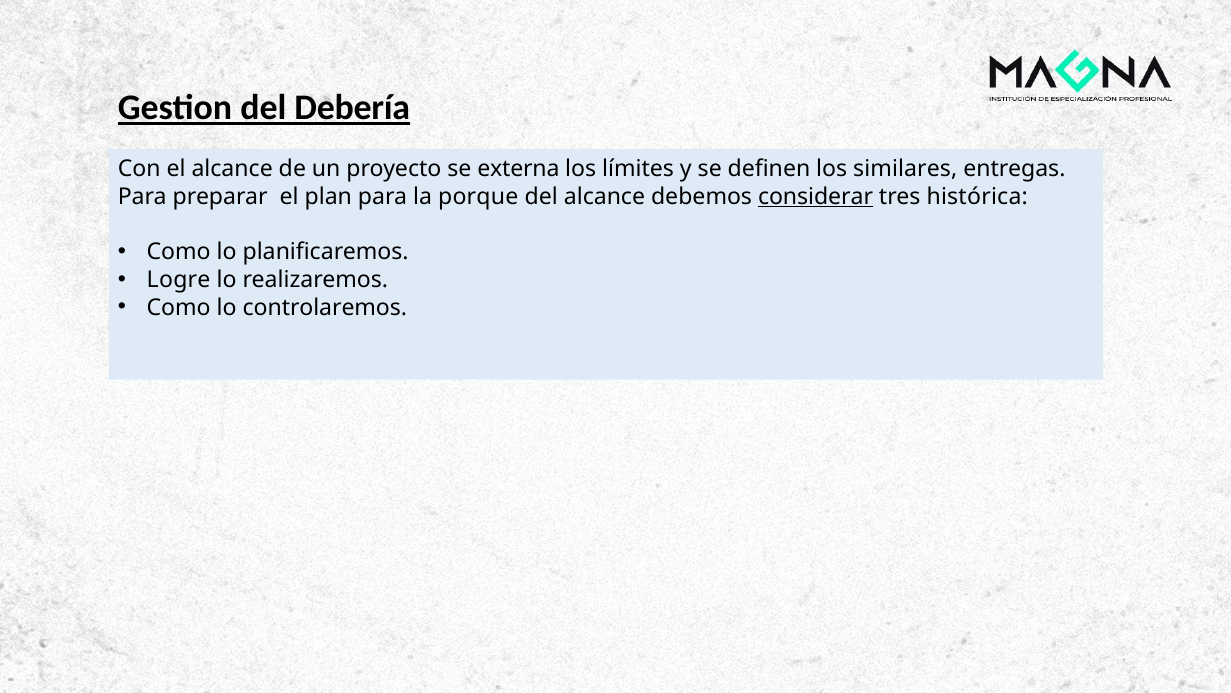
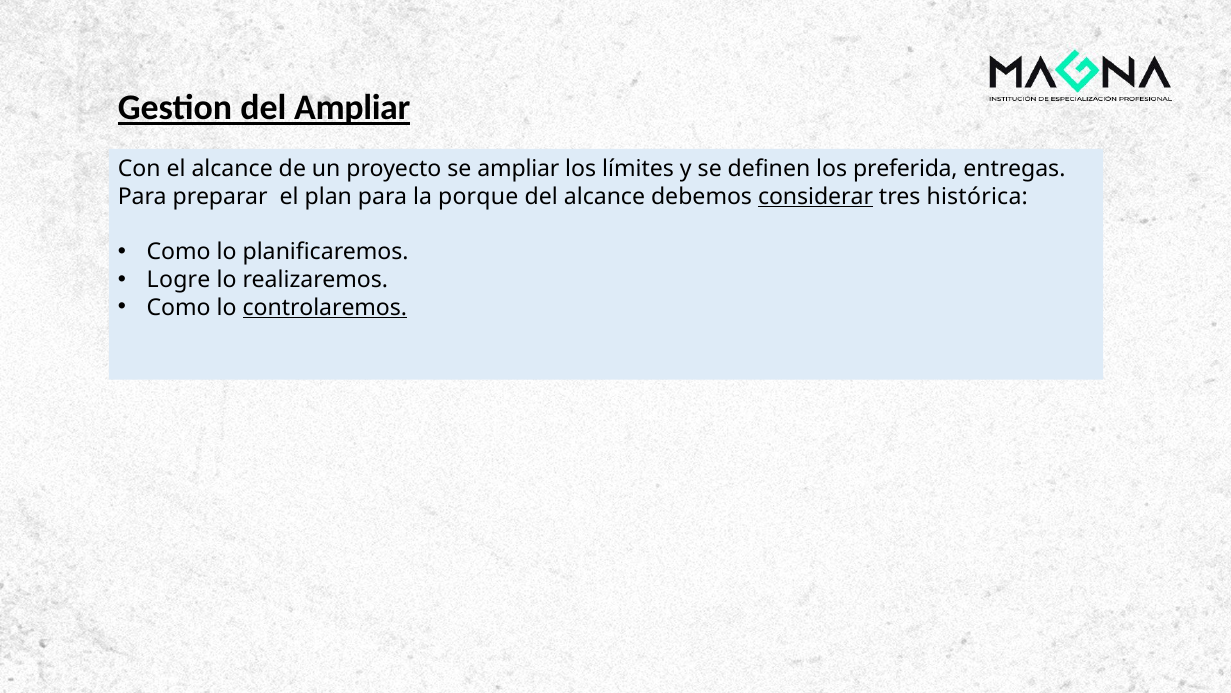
del Debería: Debería -> Ampliar
se externa: externa -> ampliar
similares: similares -> preferida
controlaremos underline: none -> present
